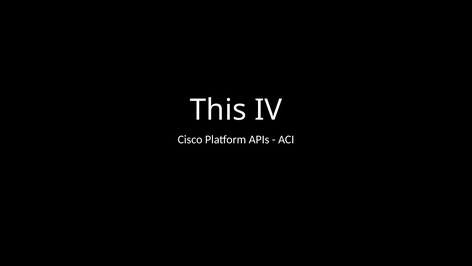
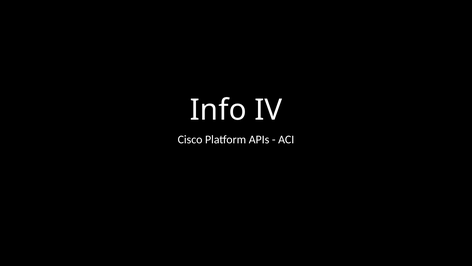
This: This -> Info
